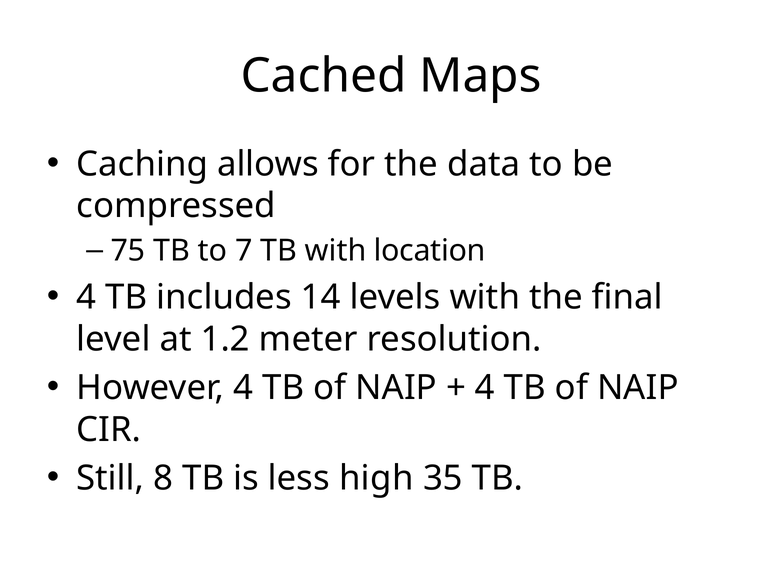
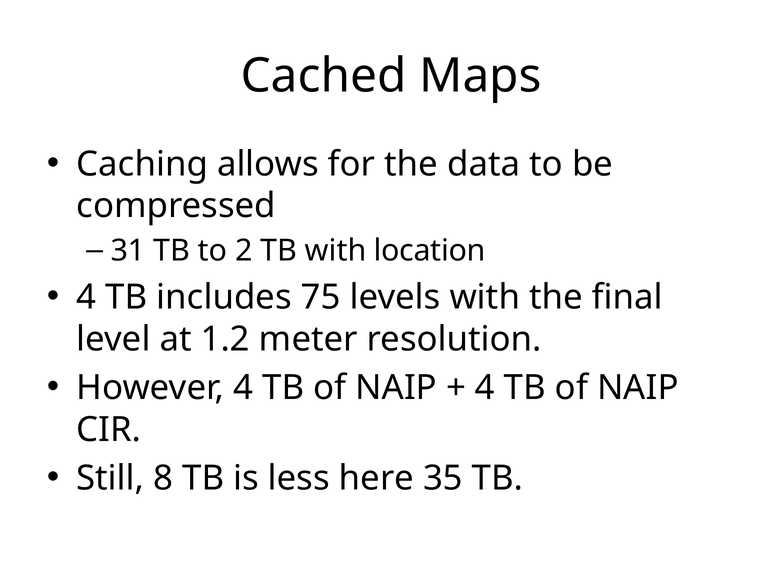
75: 75 -> 31
7: 7 -> 2
14: 14 -> 75
high: high -> here
